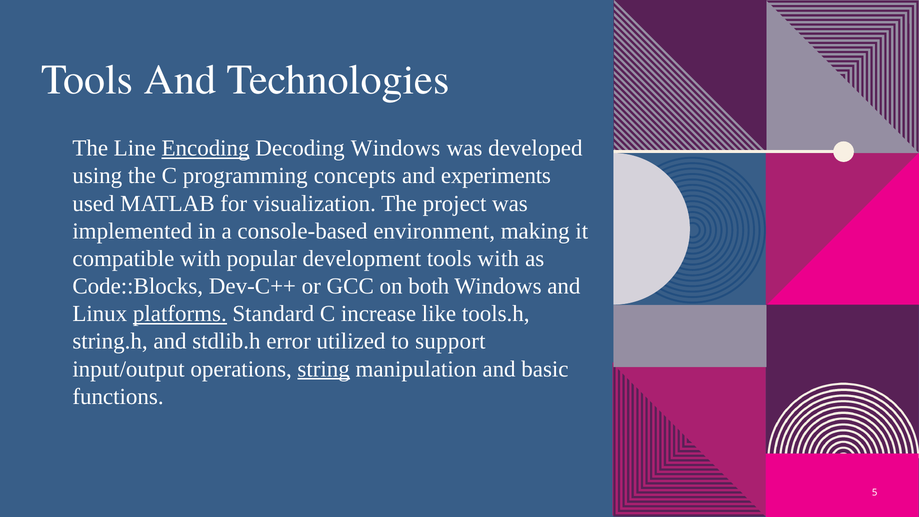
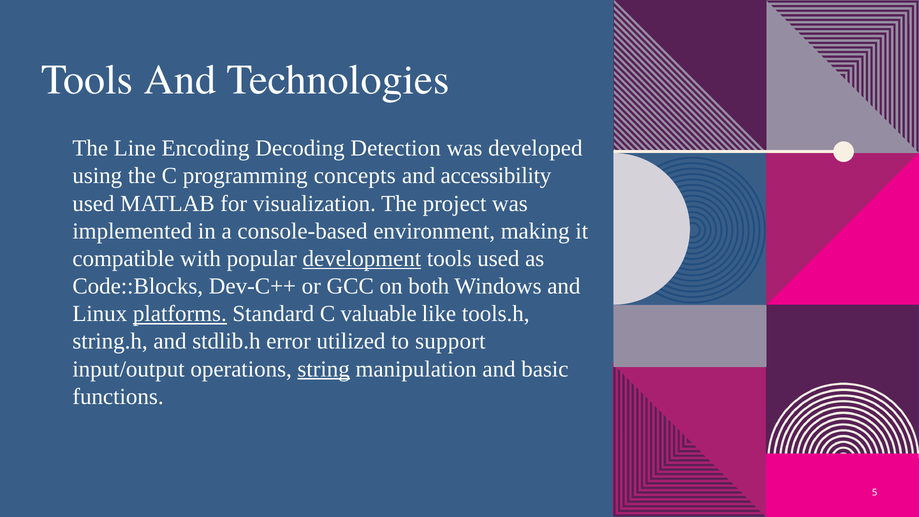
Encoding underline: present -> none
Decoding Windows: Windows -> Detection
experiments: experiments -> accessibility
development underline: none -> present
tools with: with -> used
increase: increase -> valuable
